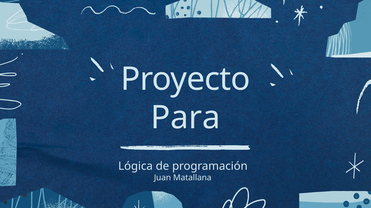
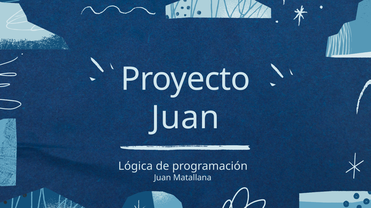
Para at (185, 118): Para -> Juan
